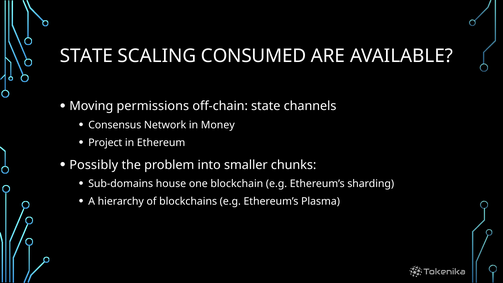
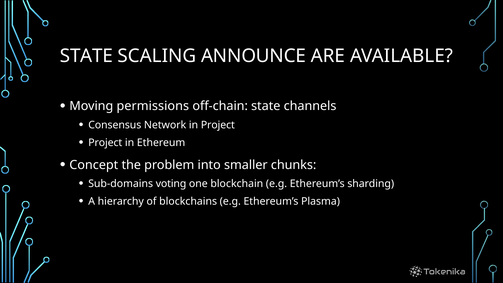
CONSUMED: CONSUMED -> ANNOUNCE
in Money: Money -> Project
Possibly: Possibly -> Concept
house: house -> voting
